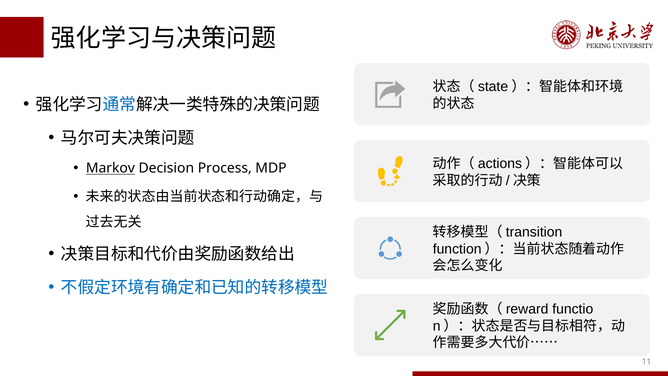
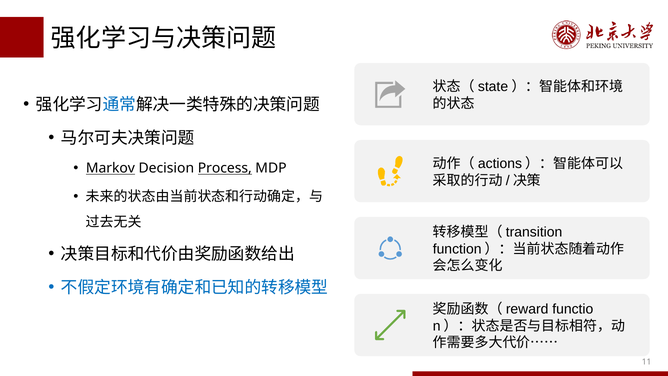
Process underline: none -> present
